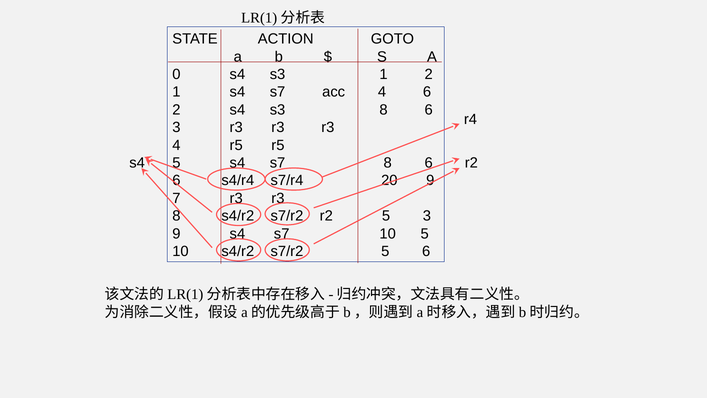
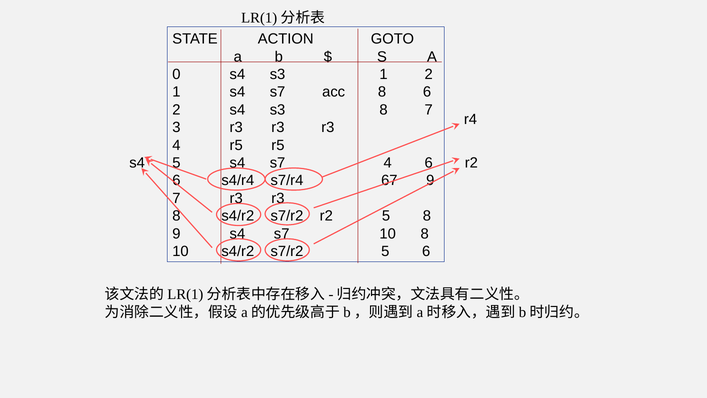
acc 4: 4 -> 8
s3 8 6: 6 -> 7
s7 8: 8 -> 4
20: 20 -> 67
5 3: 3 -> 8
10 5: 5 -> 8
